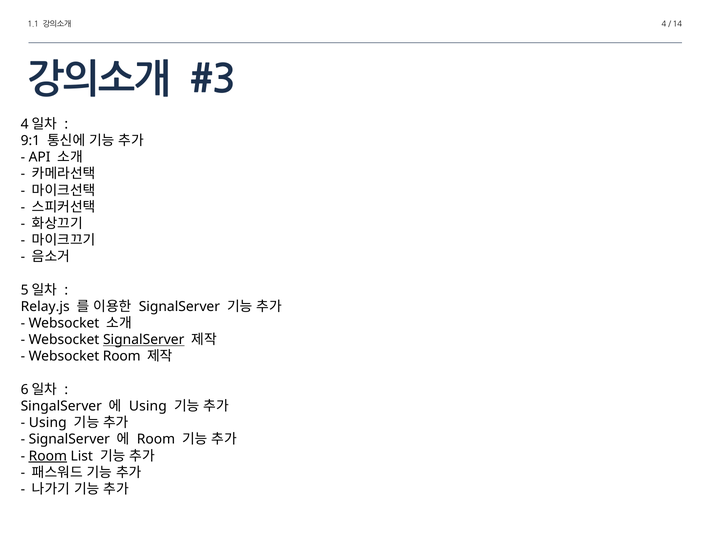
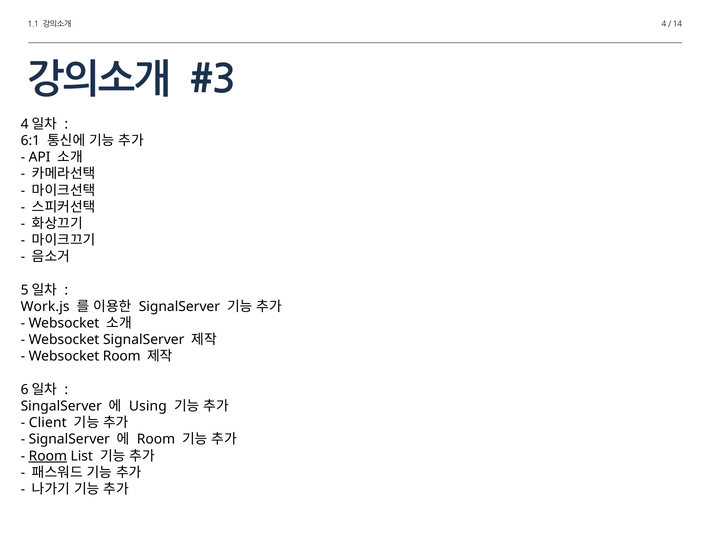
9:1: 9:1 -> 6:1
Relay.js: Relay.js -> Work.js
SignalServer at (144, 340) underline: present -> none
Using at (48, 423): Using -> Client
